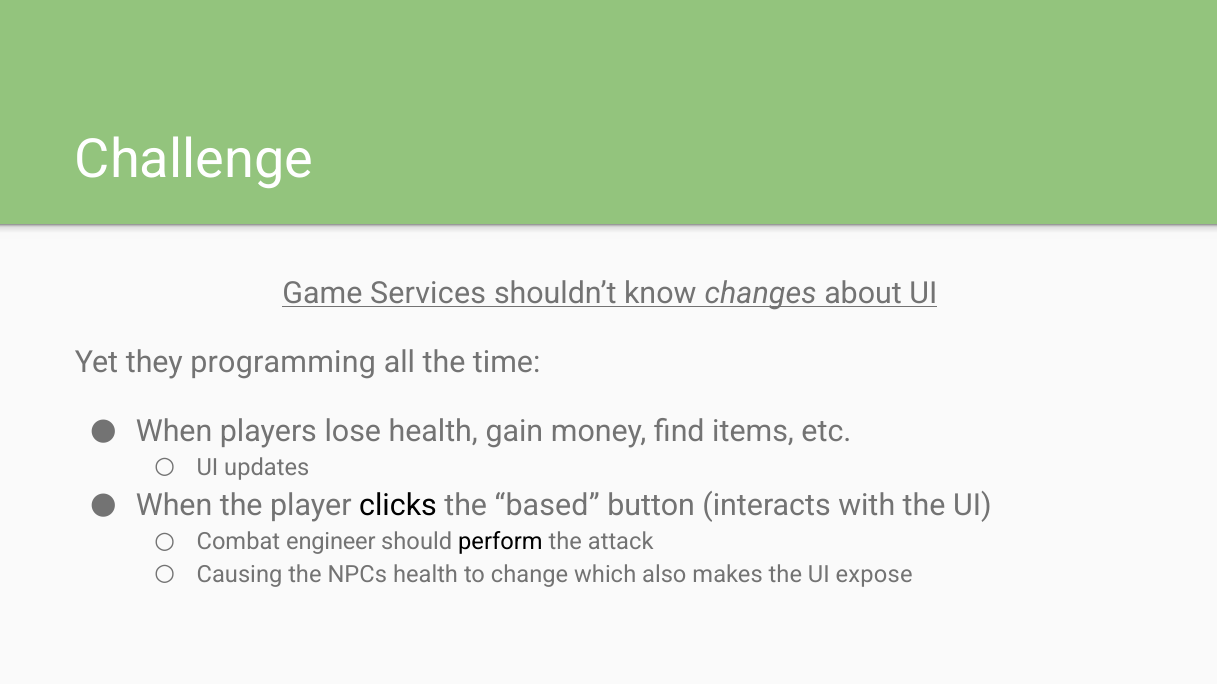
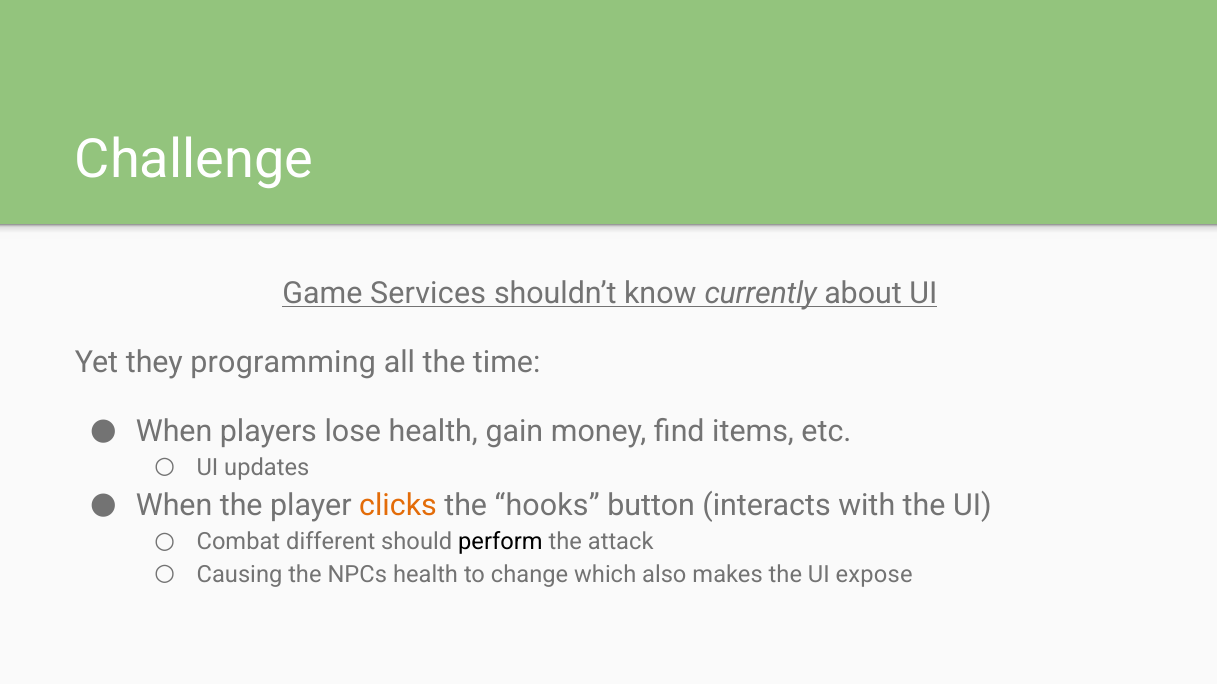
changes: changes -> currently
clicks colour: black -> orange
based: based -> hooks
engineer: engineer -> different
